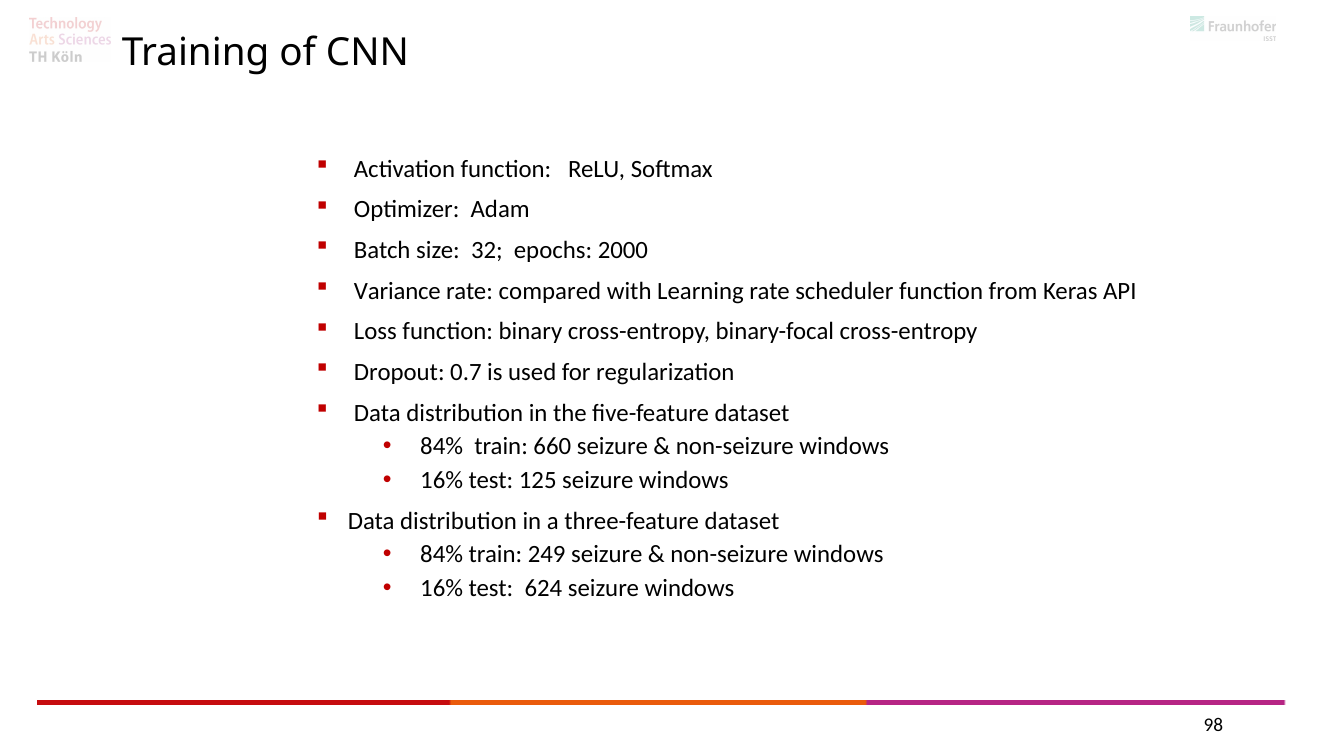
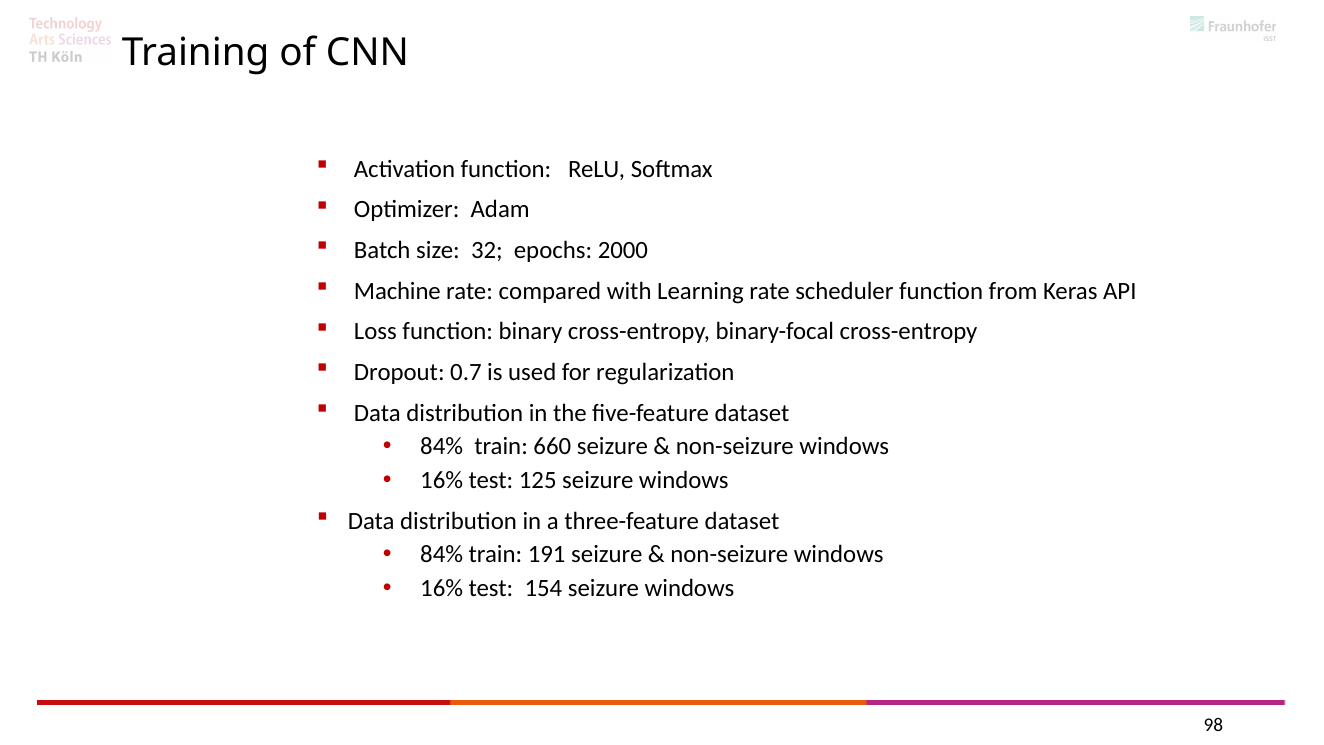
Variance: Variance -> Machine
249: 249 -> 191
624: 624 -> 154
